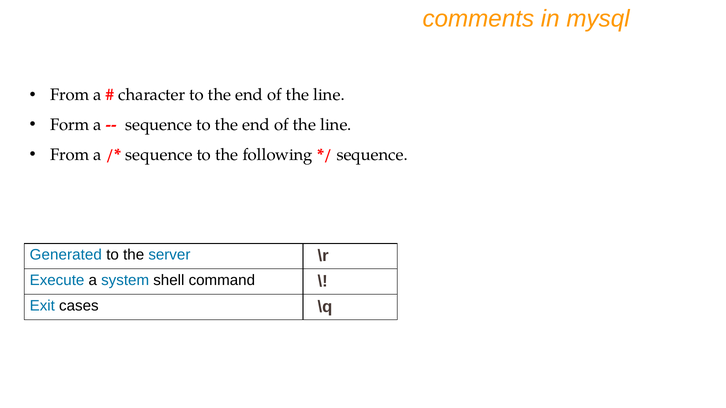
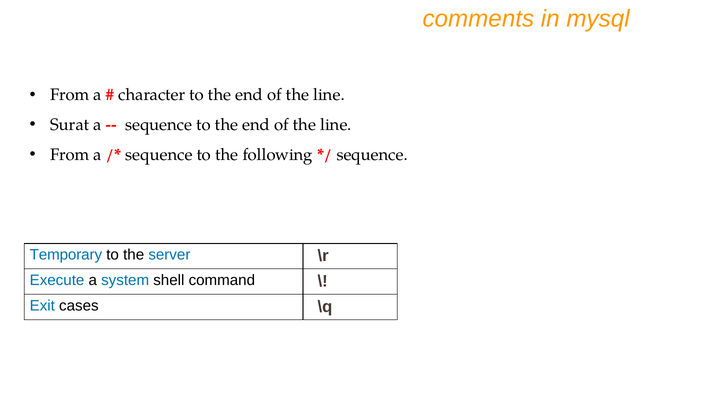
Form: Form -> Surat
Generated: Generated -> Temporary
